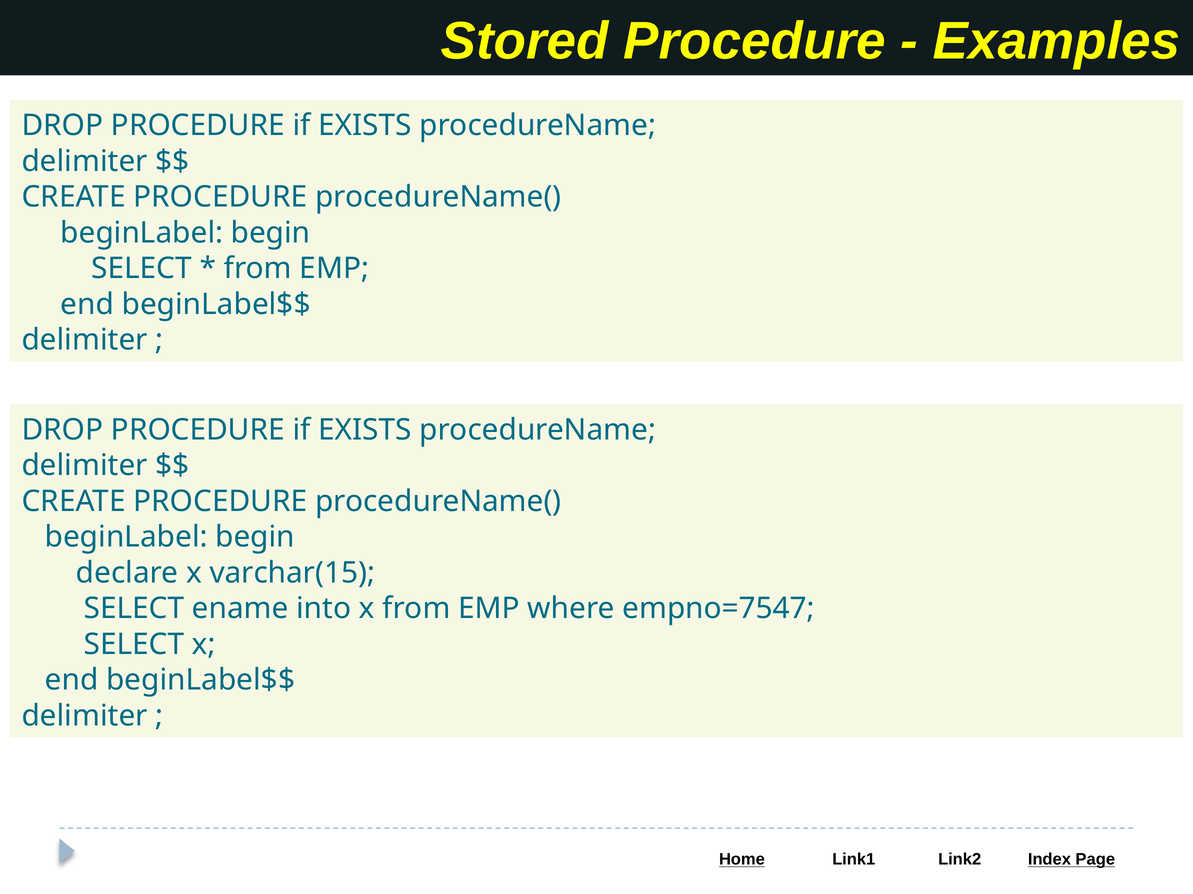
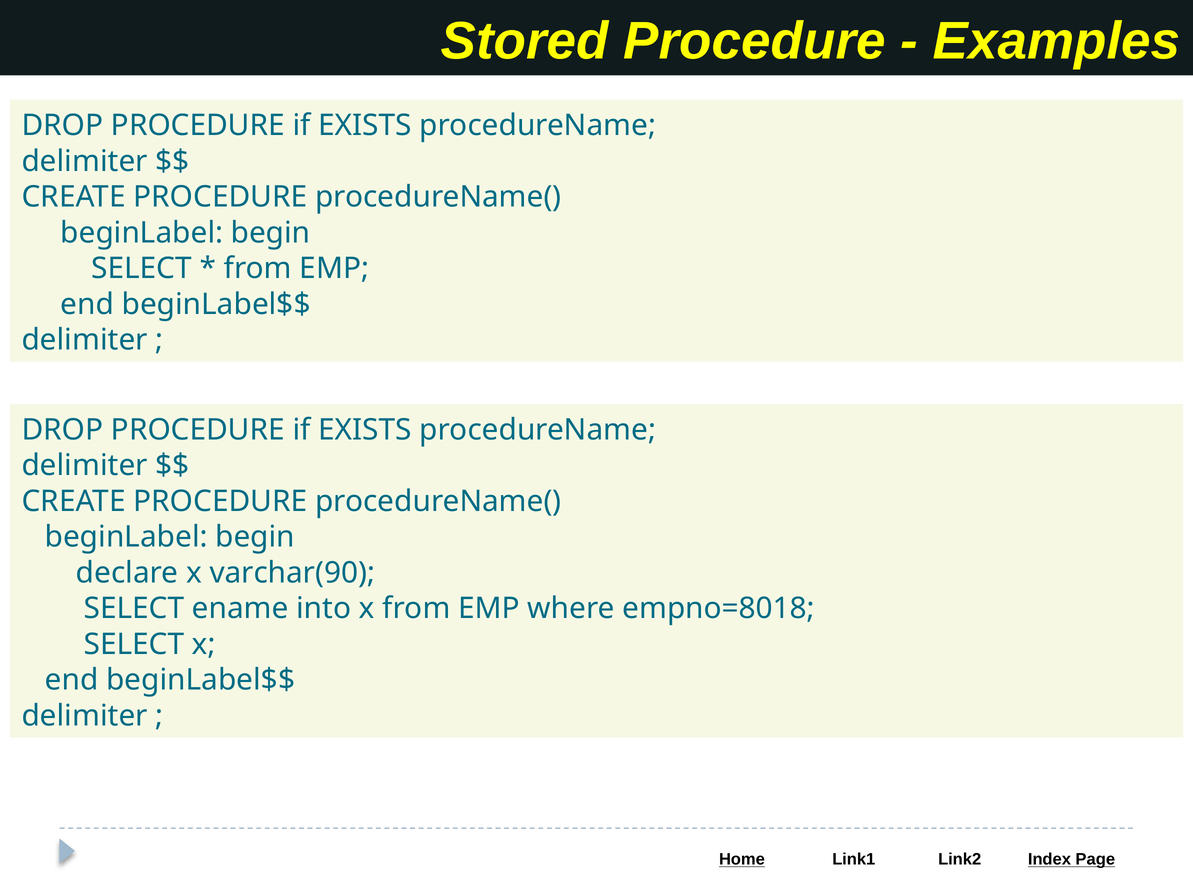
varchar(15: varchar(15 -> varchar(90
empno=7547: empno=7547 -> empno=8018
